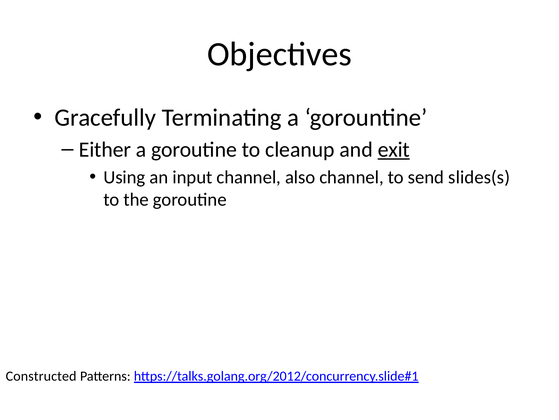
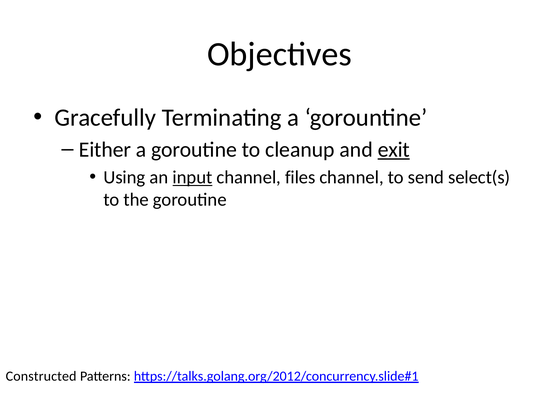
input underline: none -> present
also: also -> files
slides(s: slides(s -> select(s
